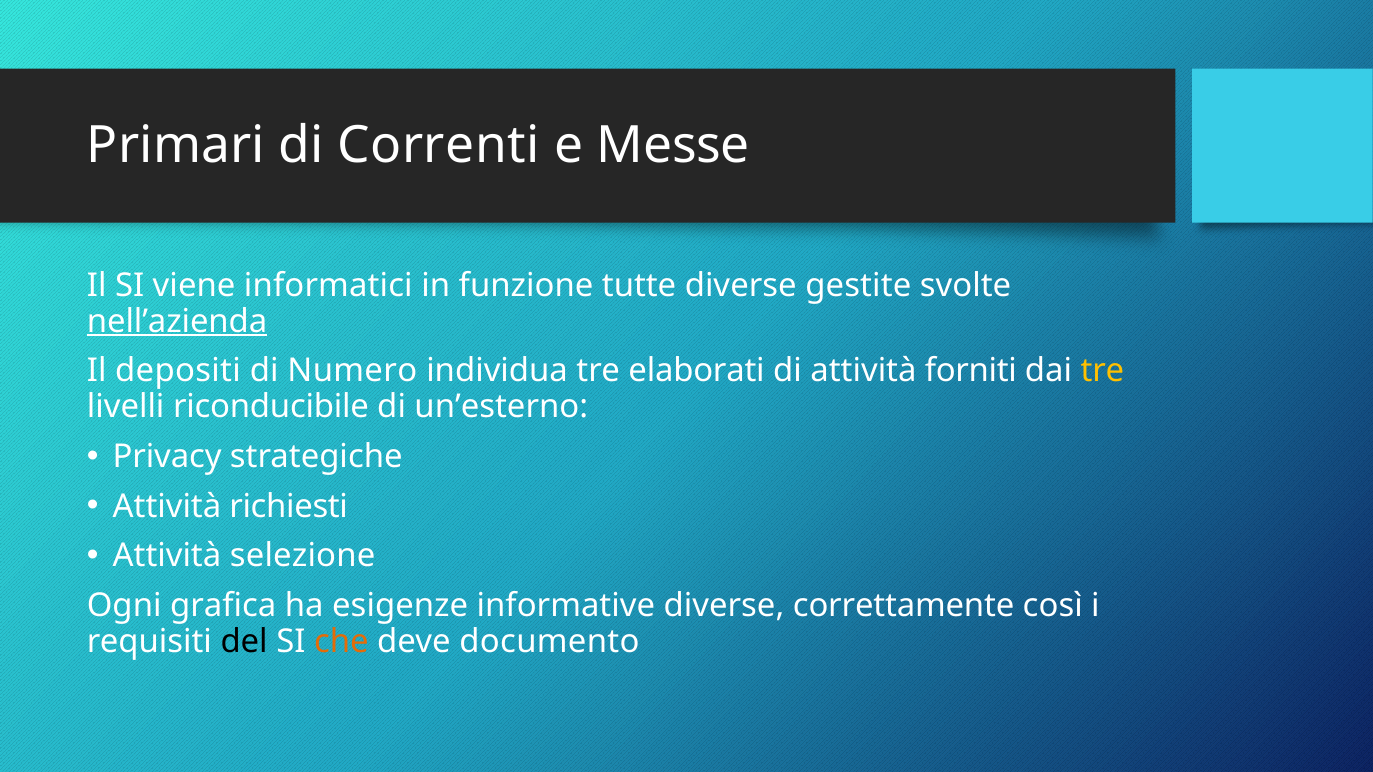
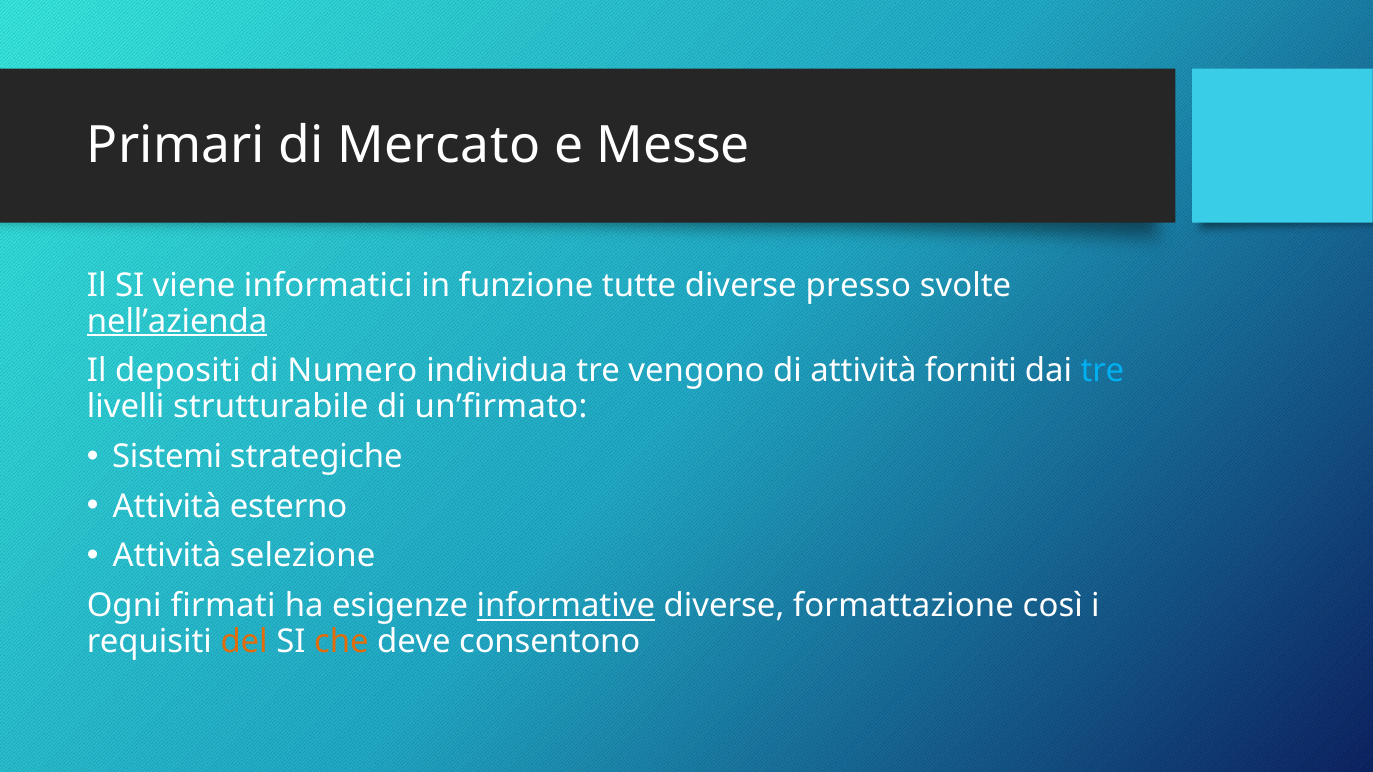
Correnti: Correnti -> Mercato
gestite: gestite -> presso
elaborati: elaborati -> vengono
tre at (1102, 371) colour: yellow -> light blue
riconducibile: riconducibile -> strutturabile
un’esterno: un’esterno -> un’firmato
Privacy: Privacy -> Sistemi
richiesti: richiesti -> esterno
grafica: grafica -> firmati
informative underline: none -> present
correttamente: correttamente -> formattazione
del colour: black -> orange
documento: documento -> consentono
